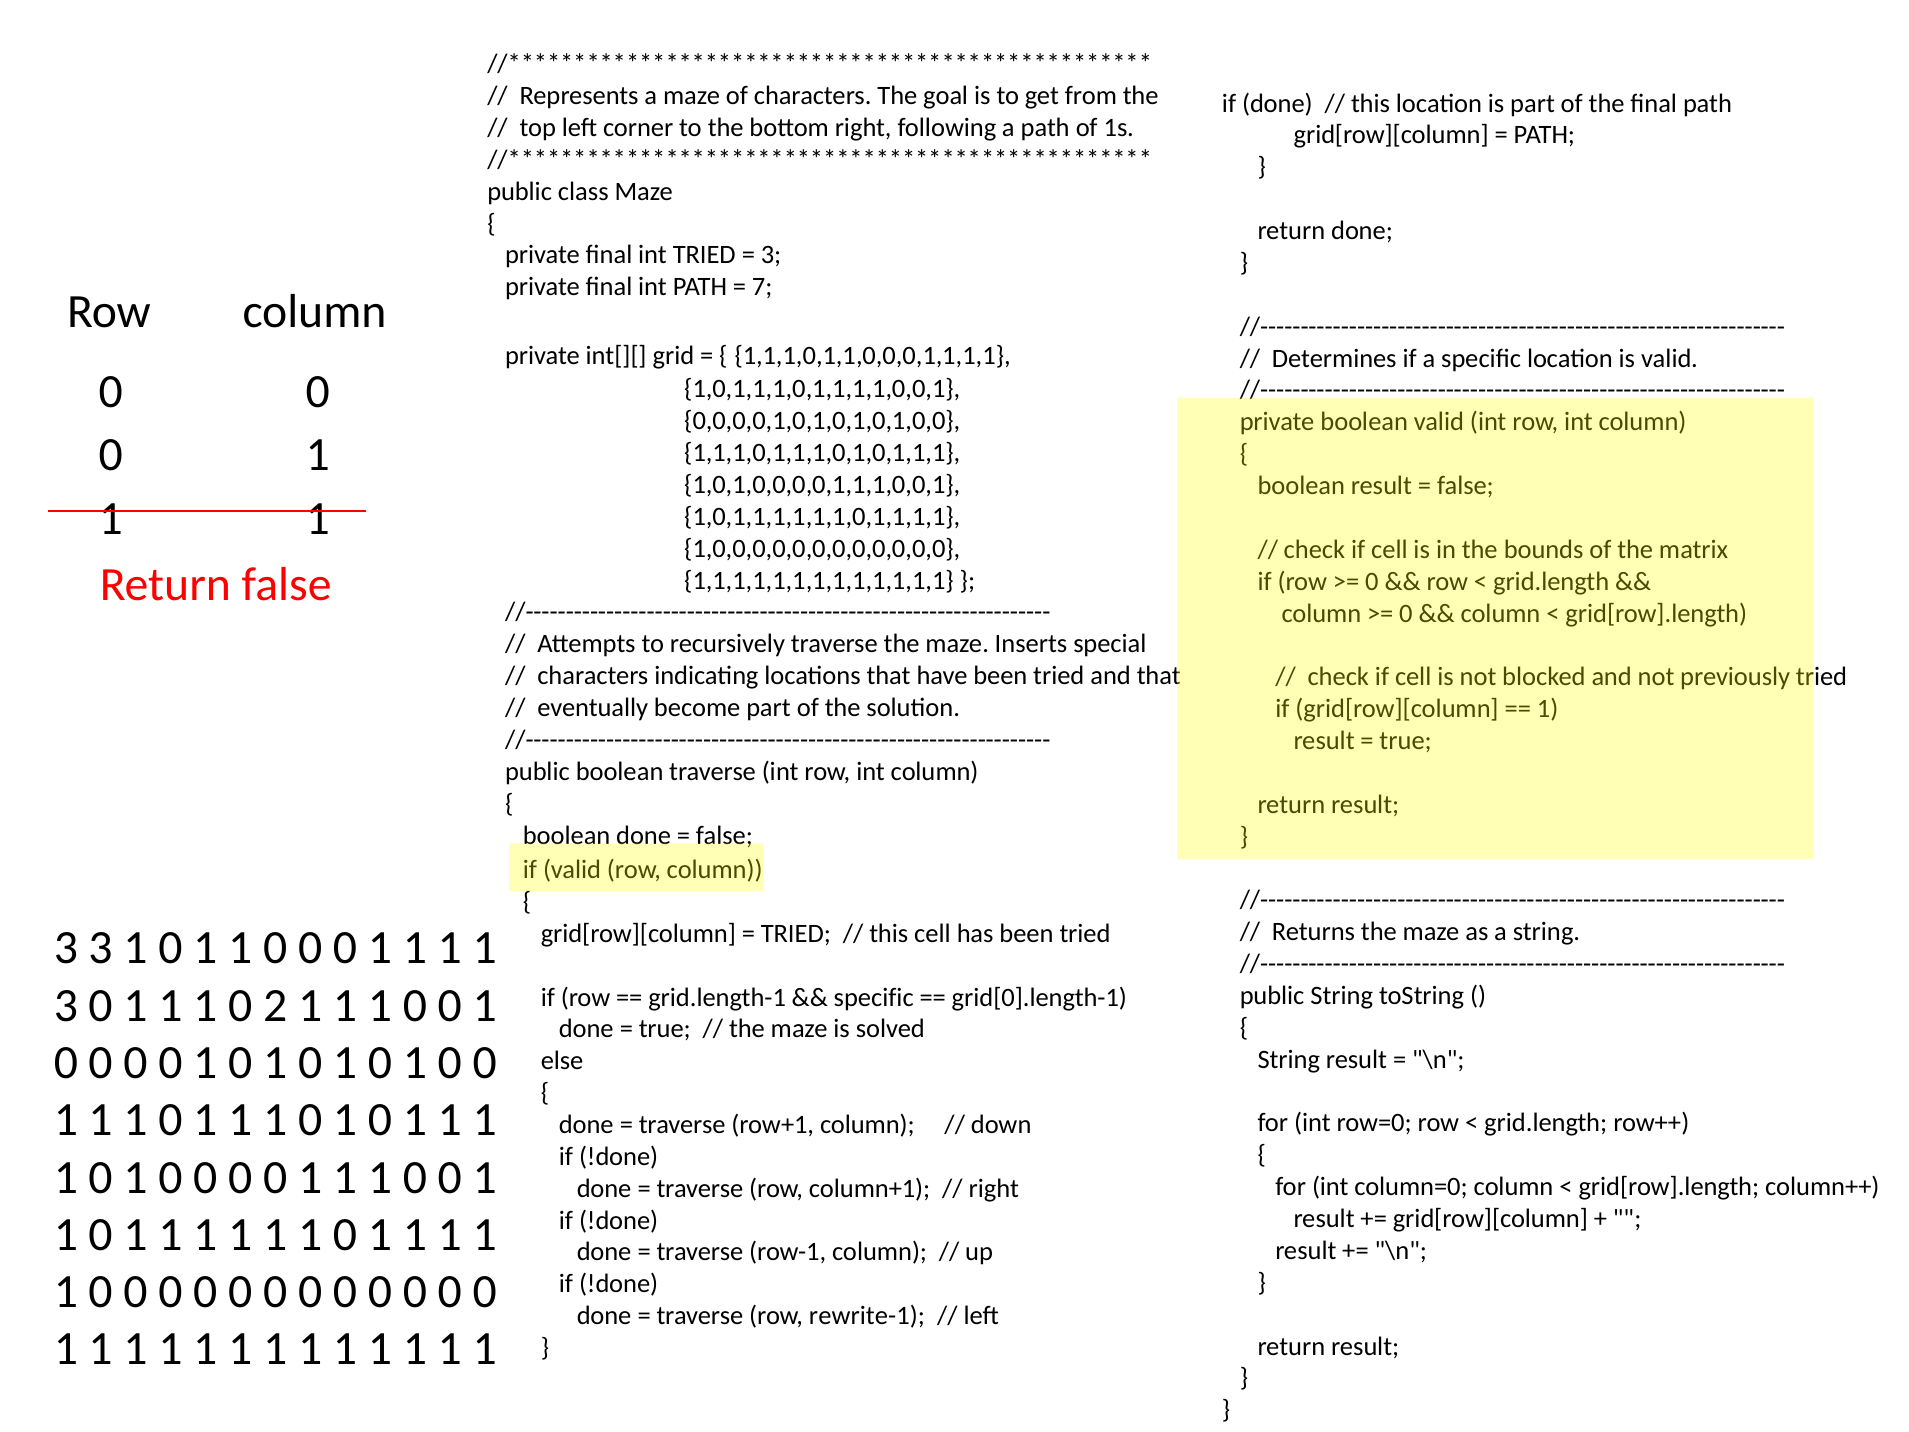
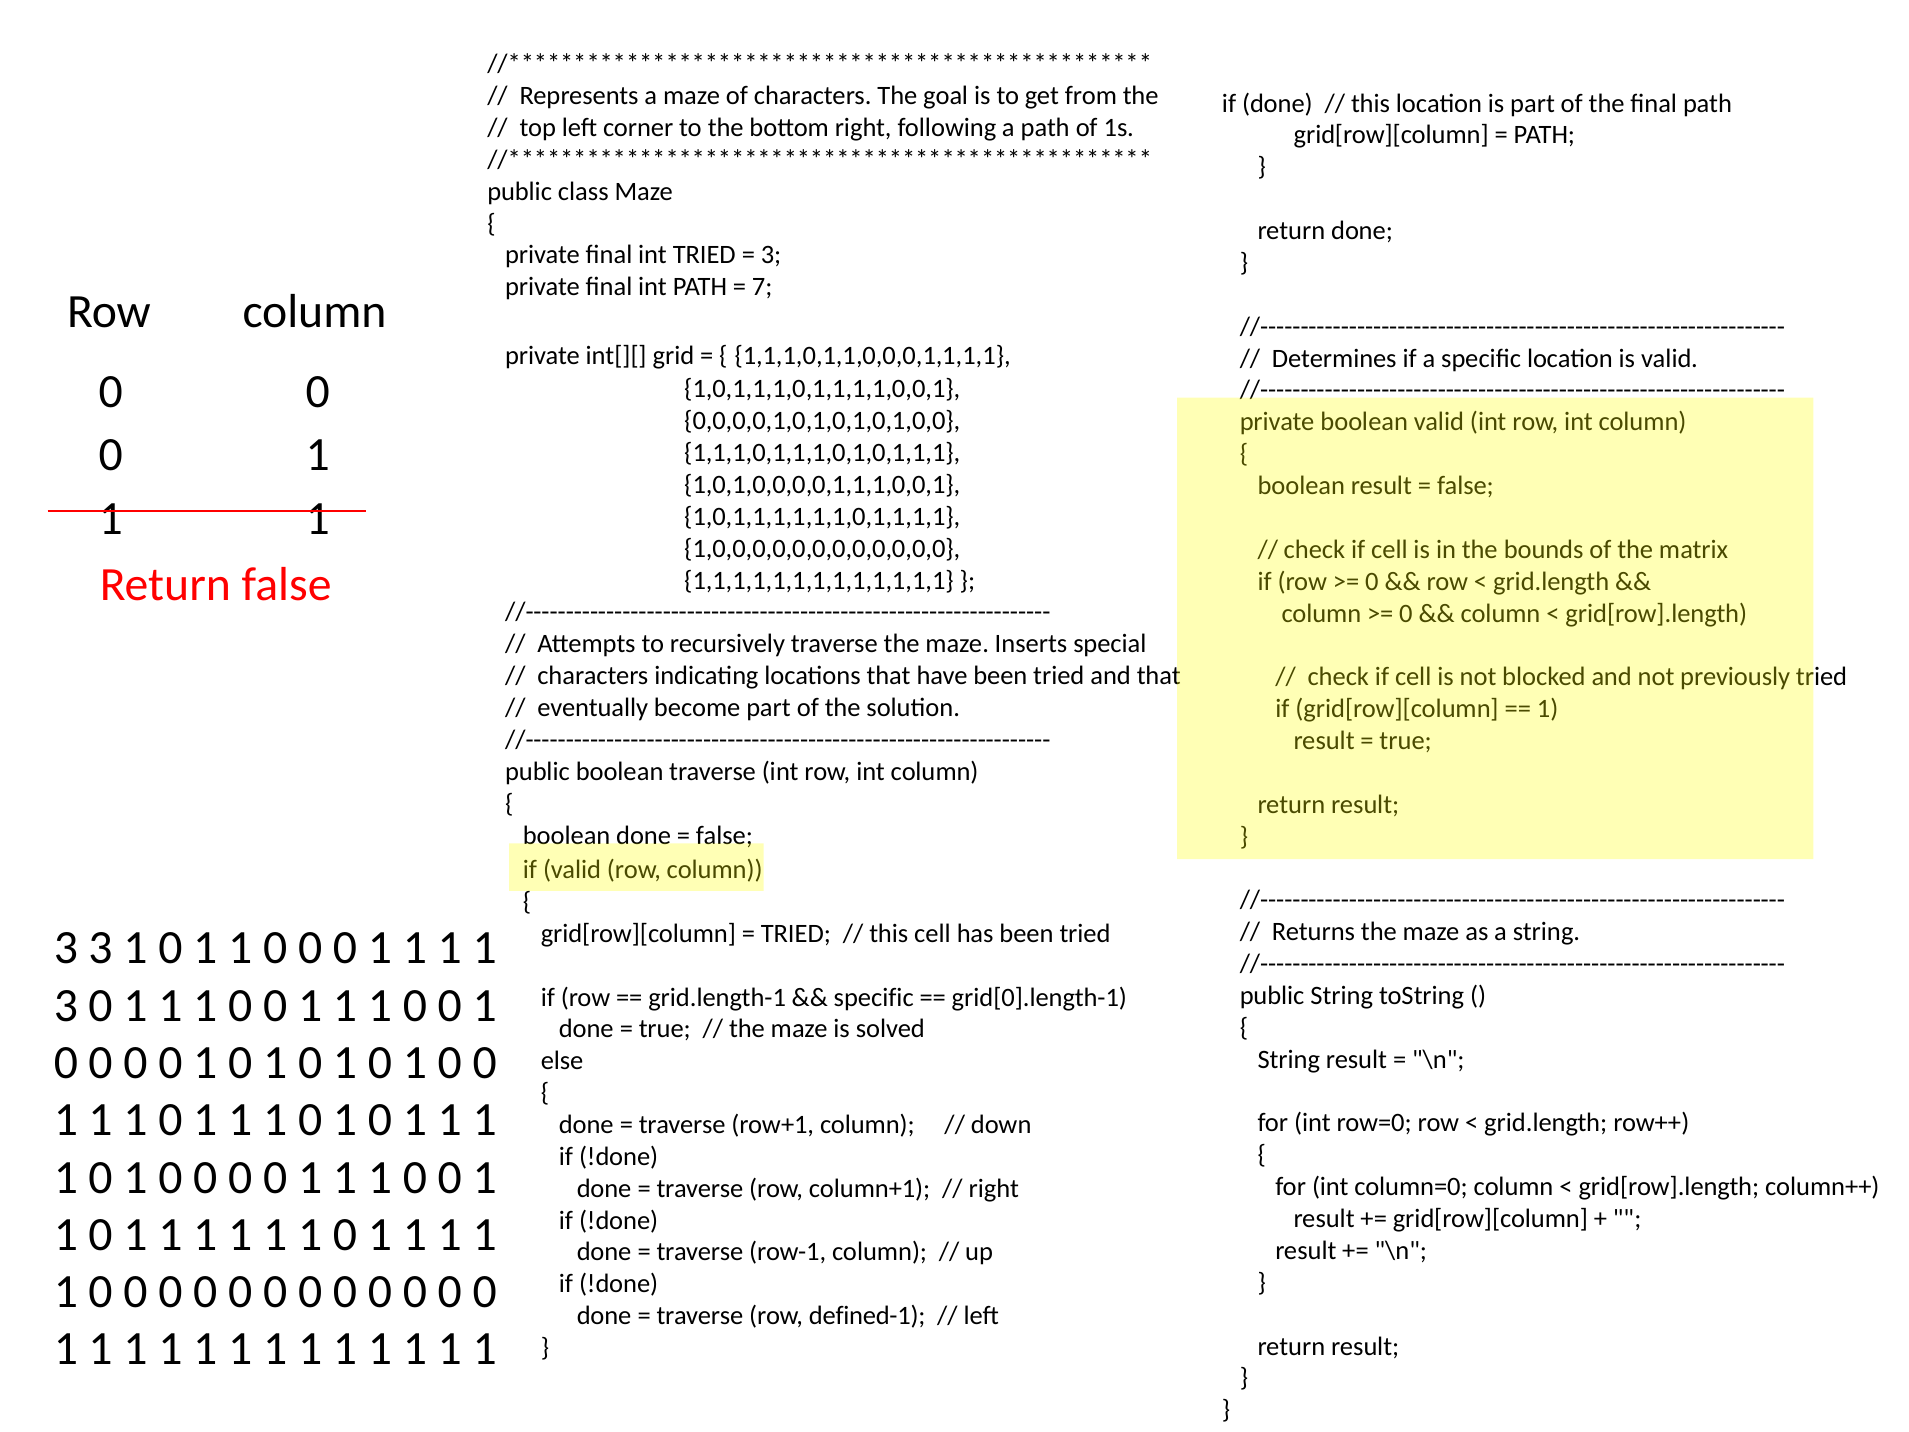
2 at (275, 1005): 2 -> 0
rewrite-1: rewrite-1 -> defined-1
